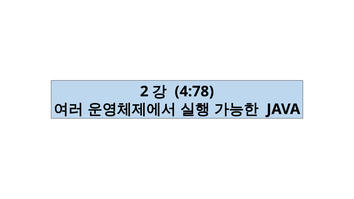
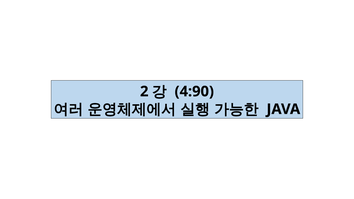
4:78: 4:78 -> 4:90
